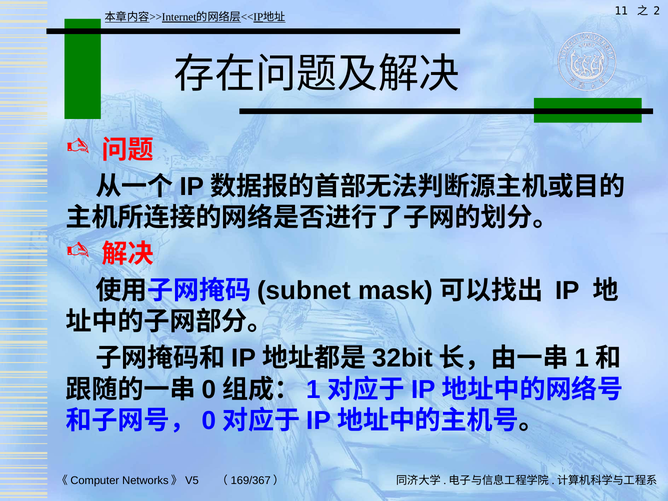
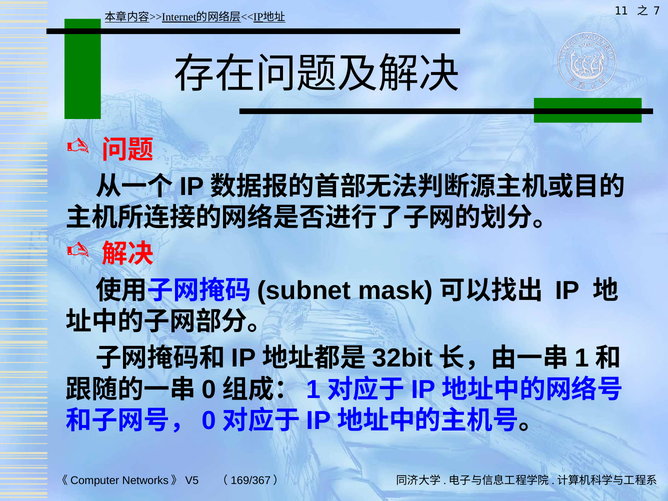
2: 2 -> 7
